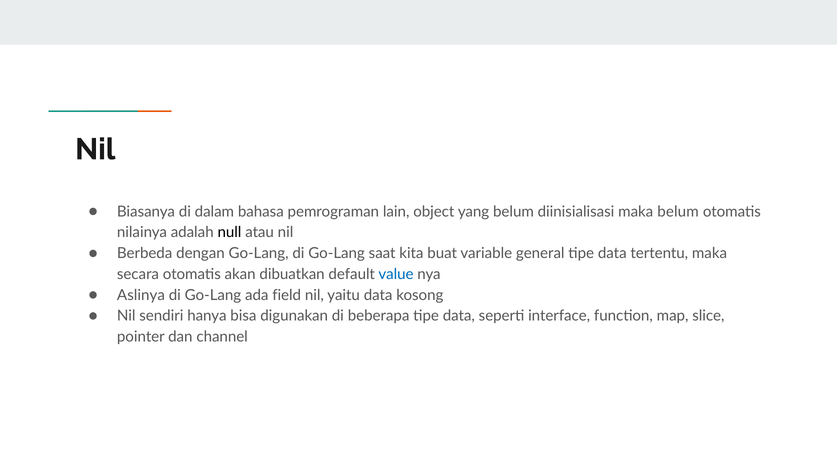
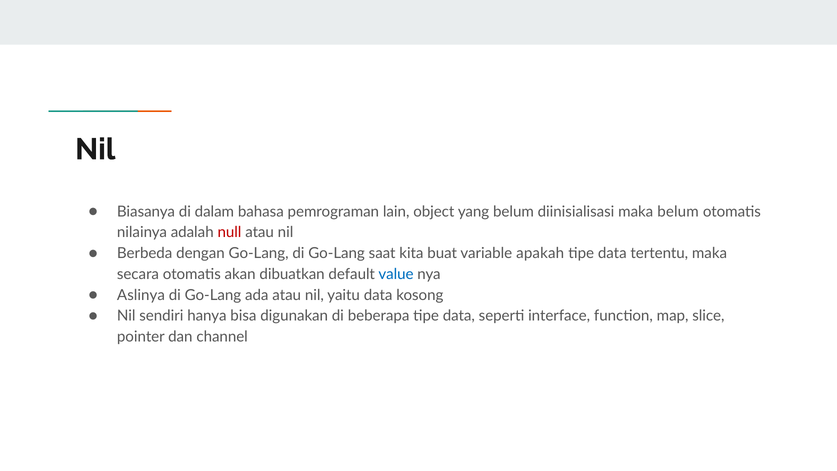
null colour: black -> red
general: general -> apakah
ada field: field -> atau
